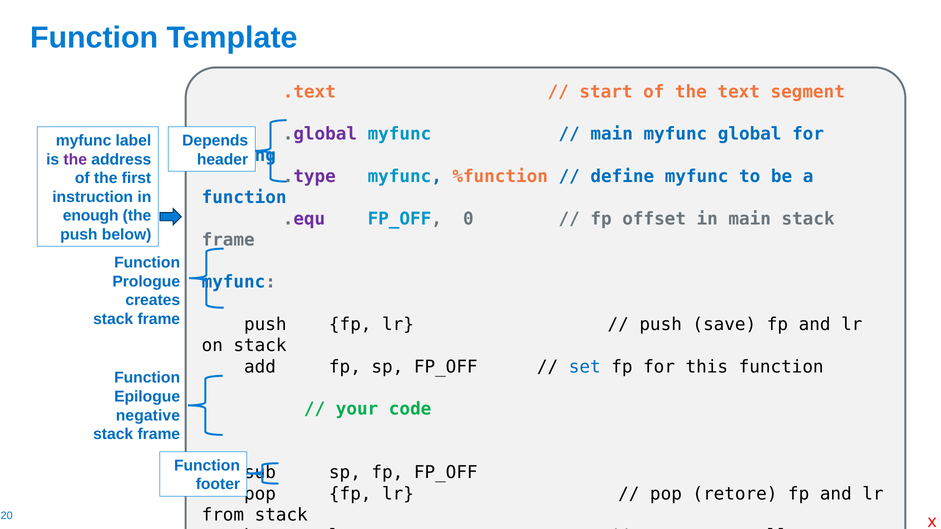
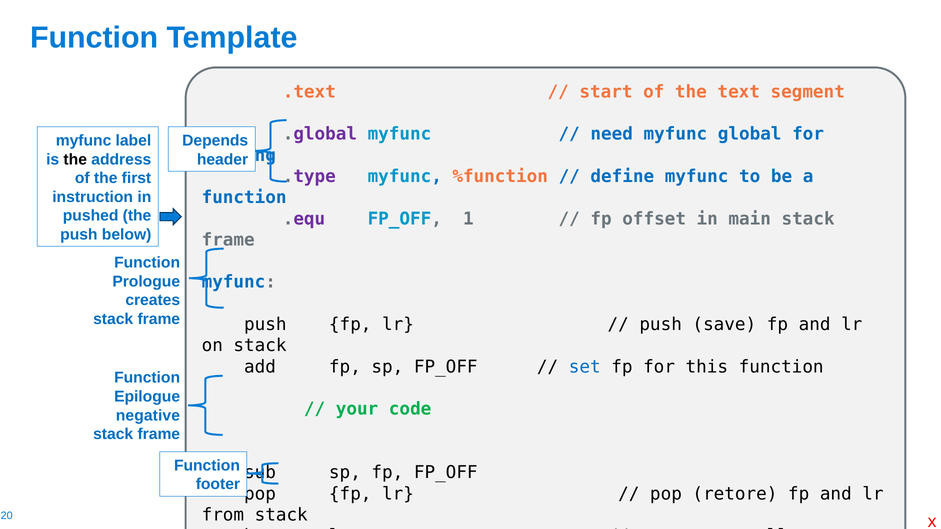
main at (612, 134): main -> need
the at (75, 159) colour: purple -> black
enough: enough -> pushed
0: 0 -> 1
